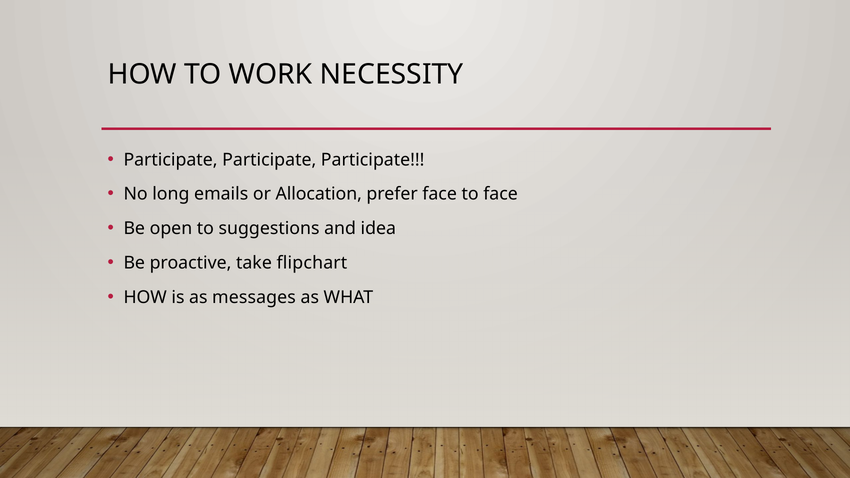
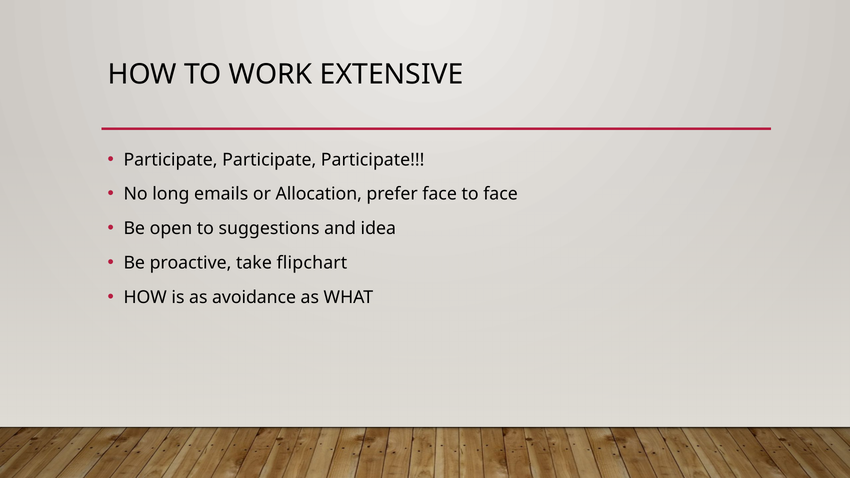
NECESSITY: NECESSITY -> EXTENSIVE
messages: messages -> avoidance
